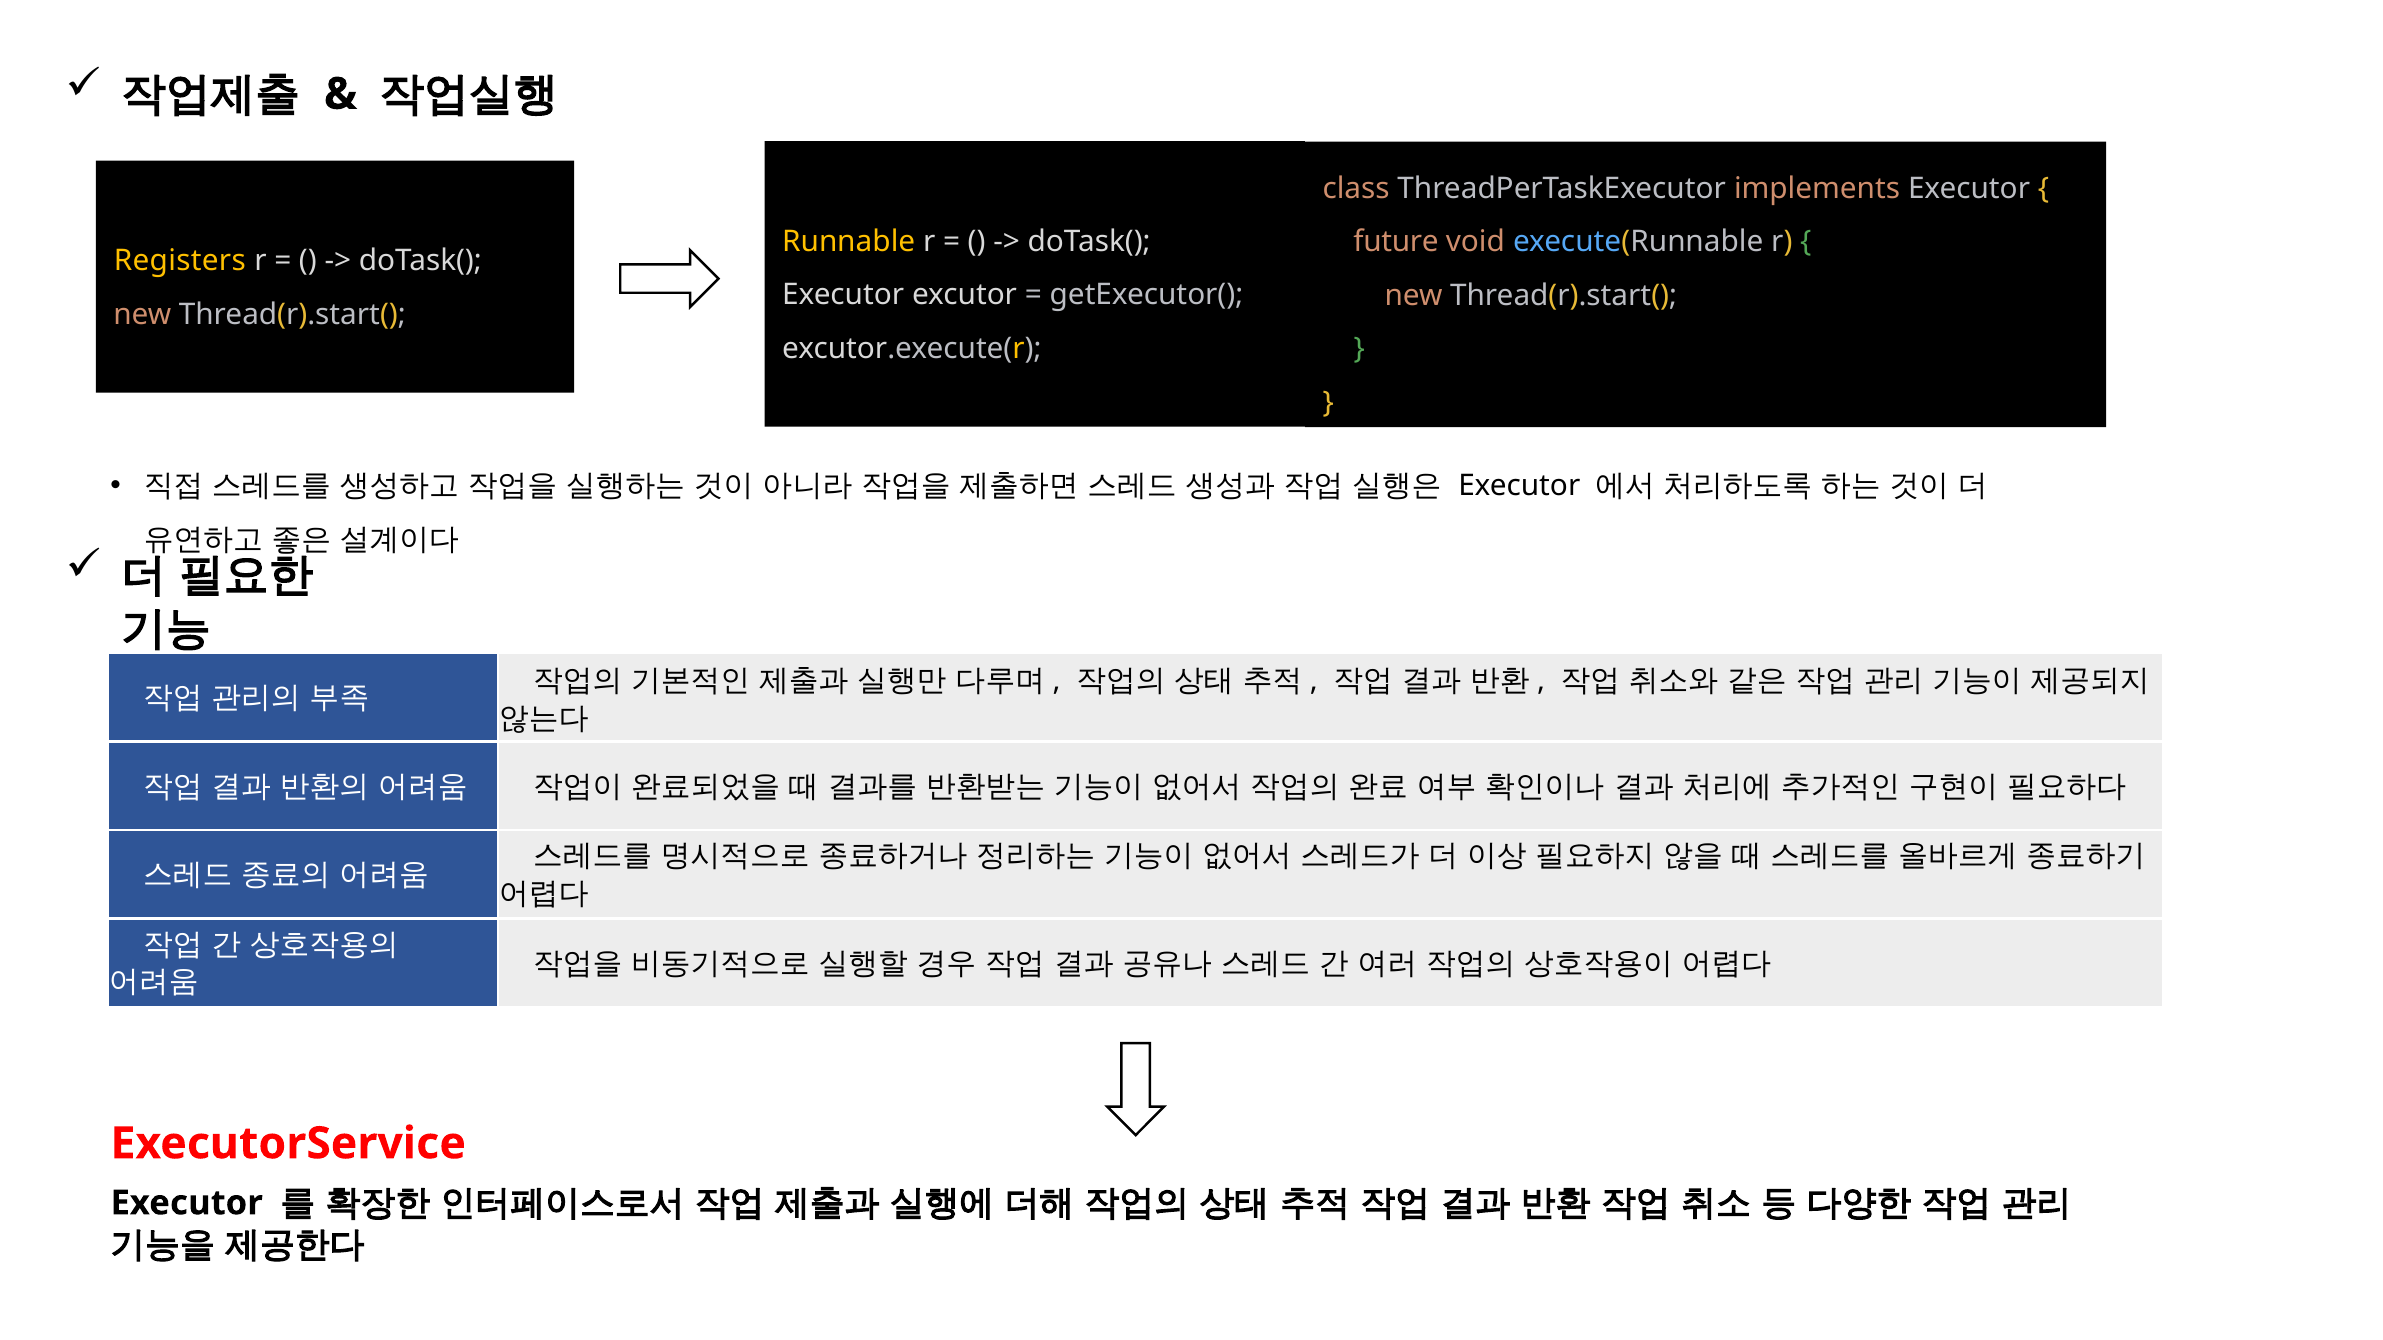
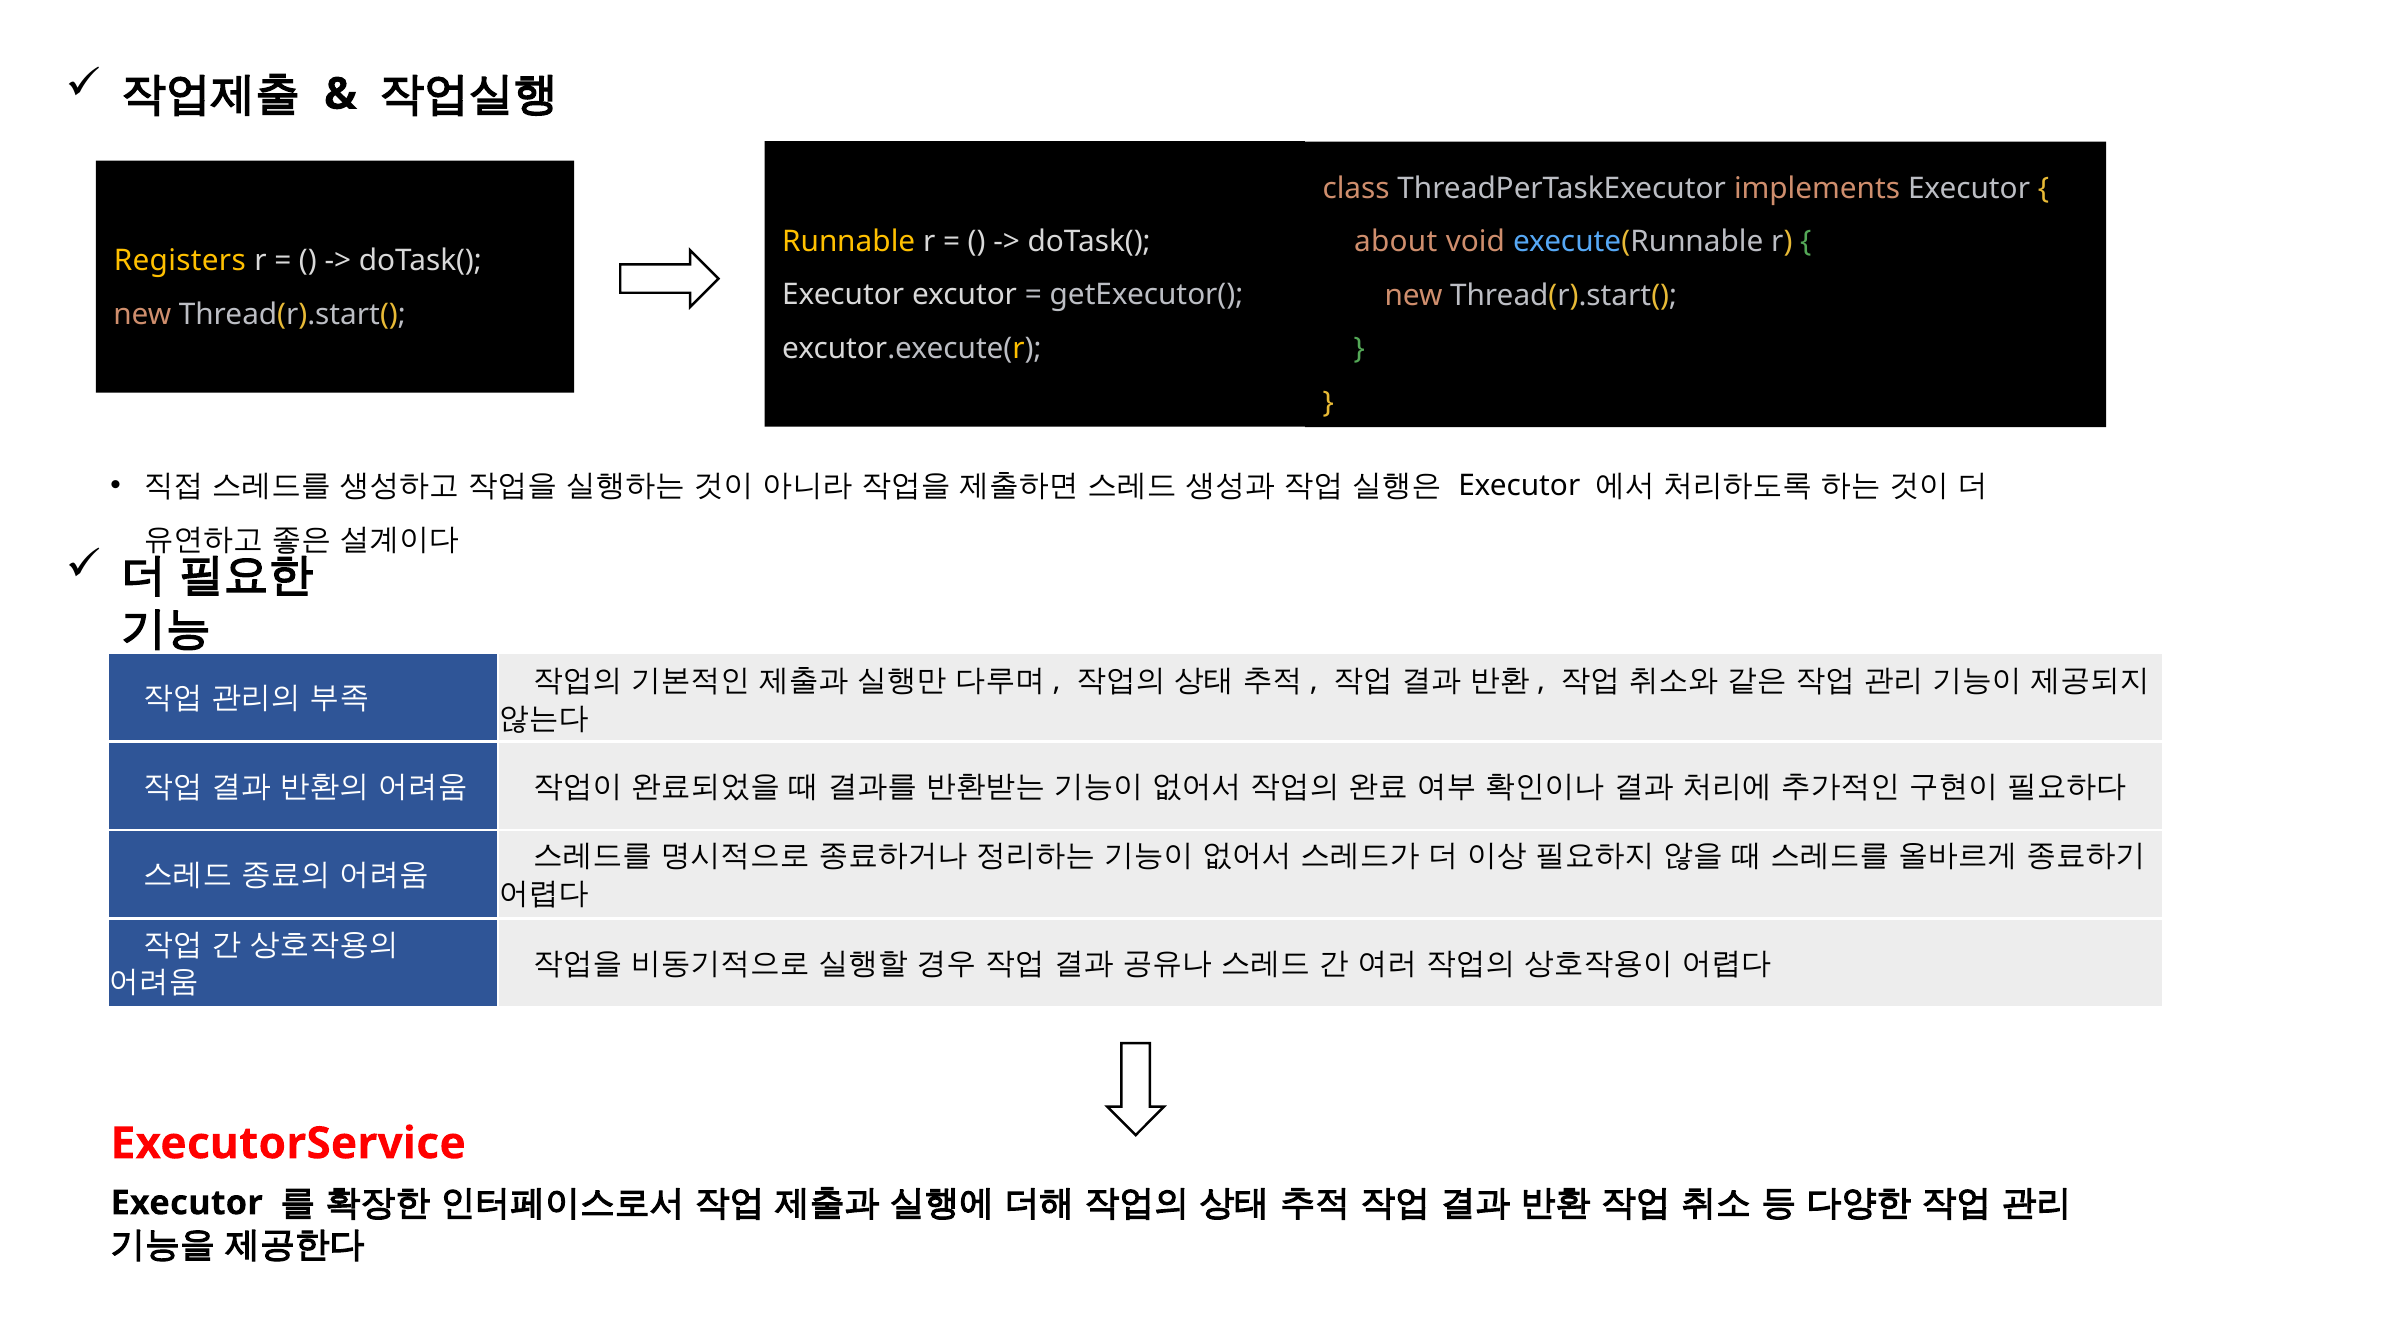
future: future -> about
